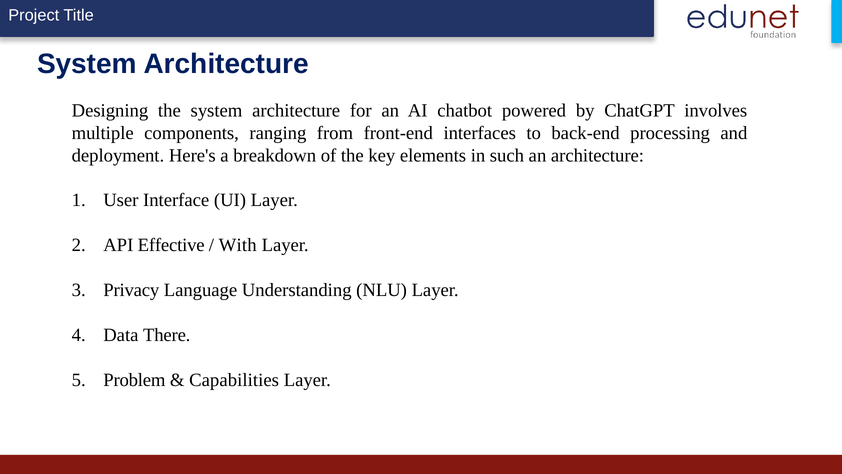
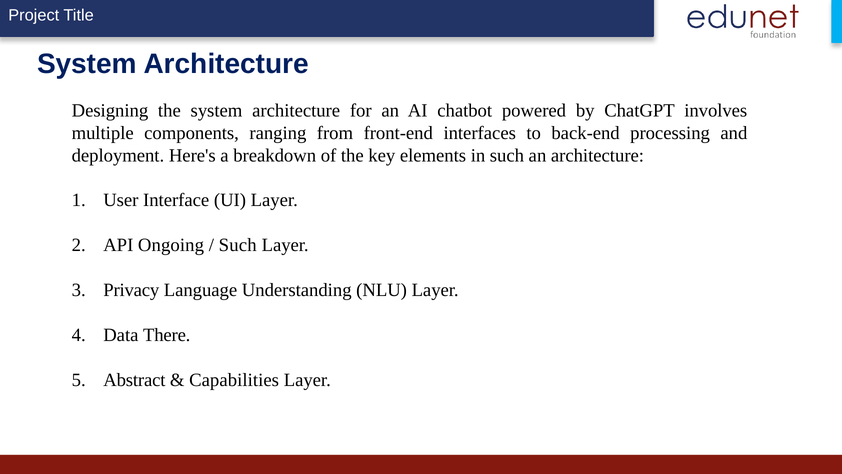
Effective: Effective -> Ongoing
With at (238, 245): With -> Such
Problem: Problem -> Abstract
